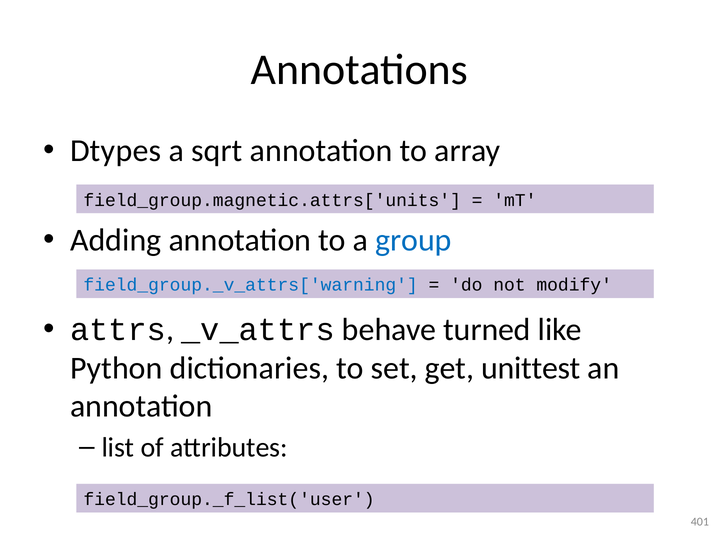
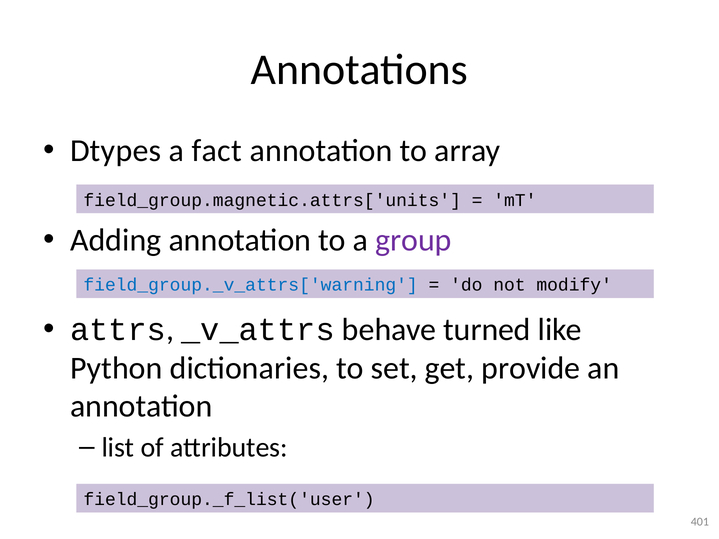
sqrt: sqrt -> fact
group colour: blue -> purple
unittest: unittest -> provide
